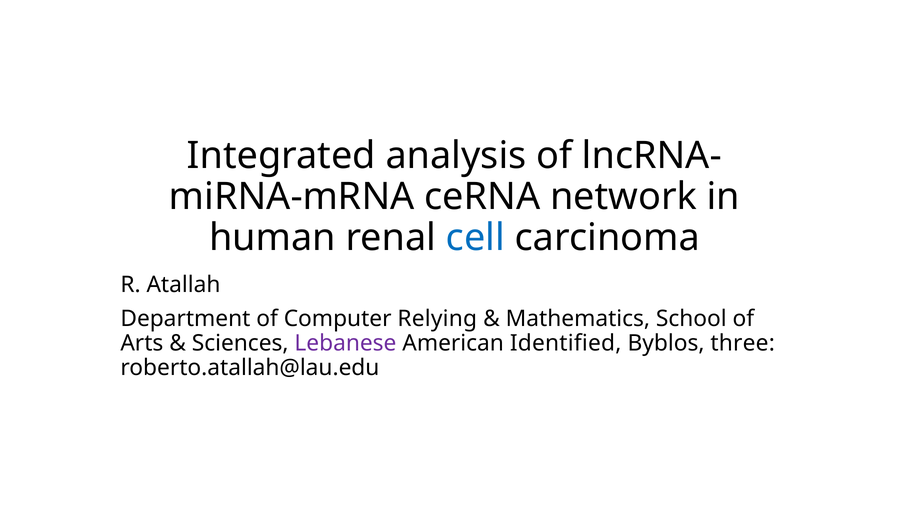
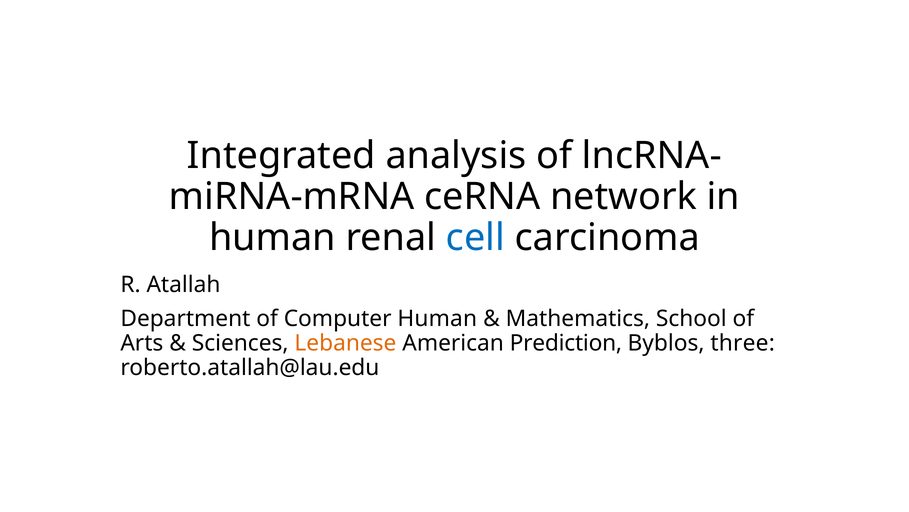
Computer Relying: Relying -> Human
Lebanese colour: purple -> orange
Identified: Identified -> Prediction
